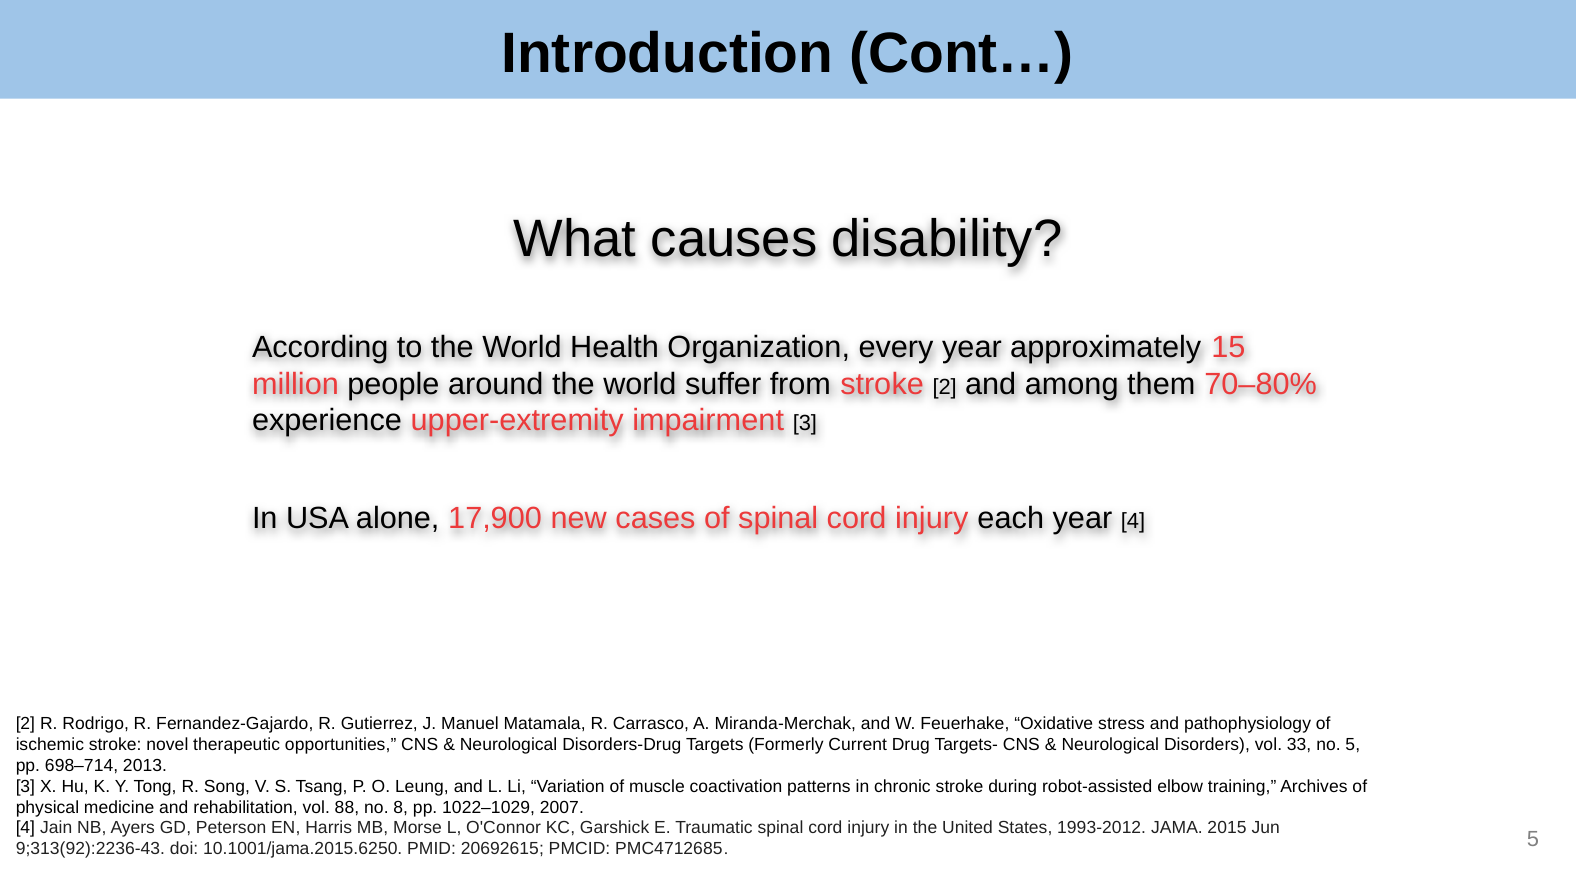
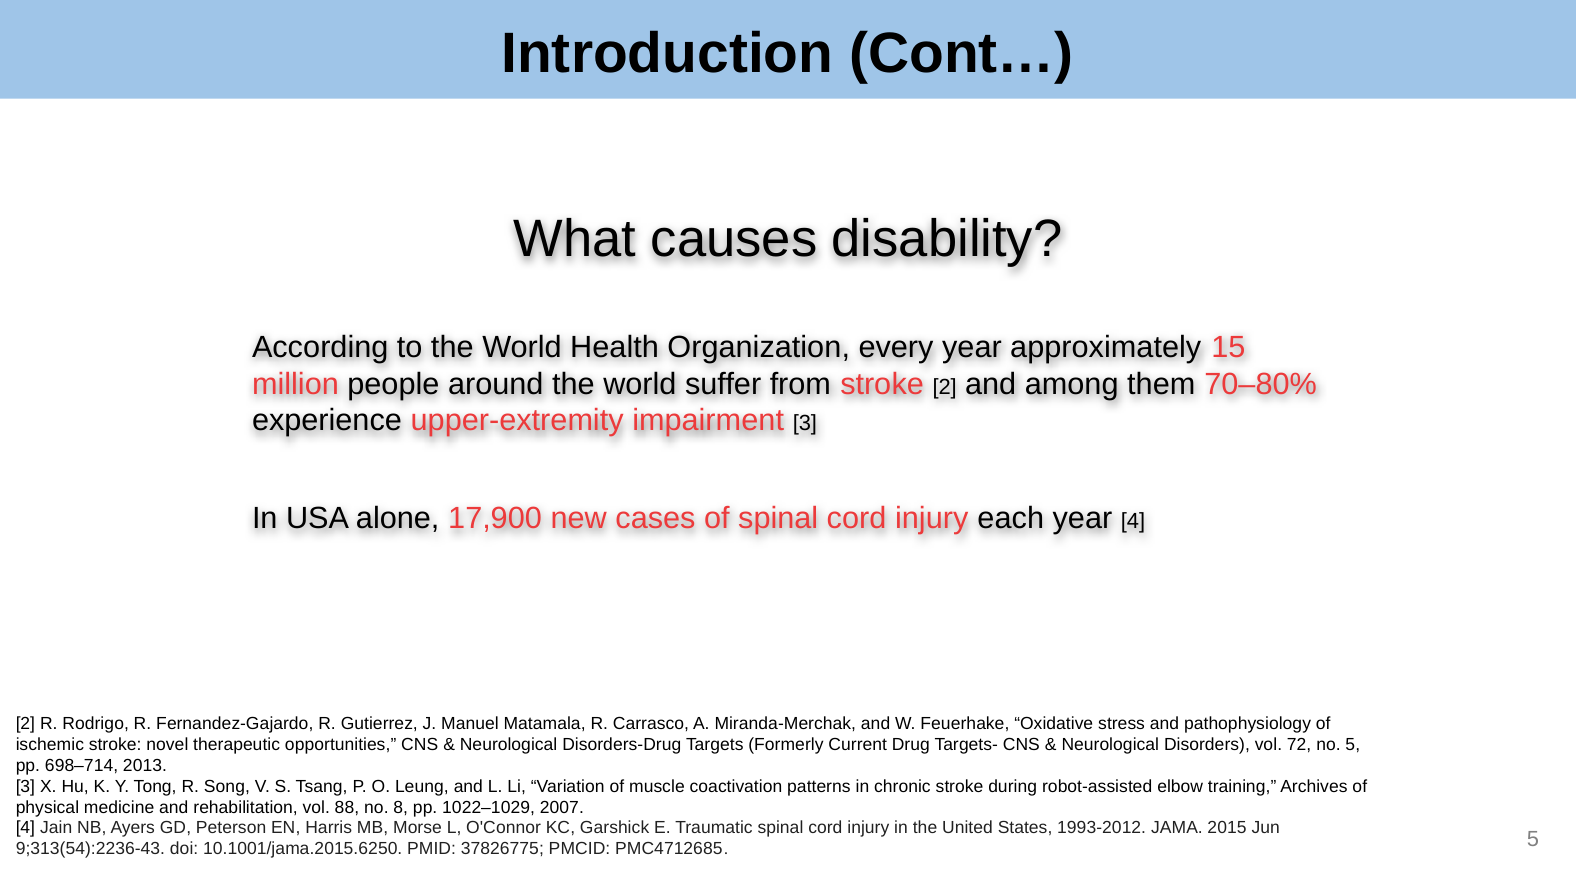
33: 33 -> 72
9;313(92):2236-43: 9;313(92):2236-43 -> 9;313(54):2236-43
20692615: 20692615 -> 37826775
